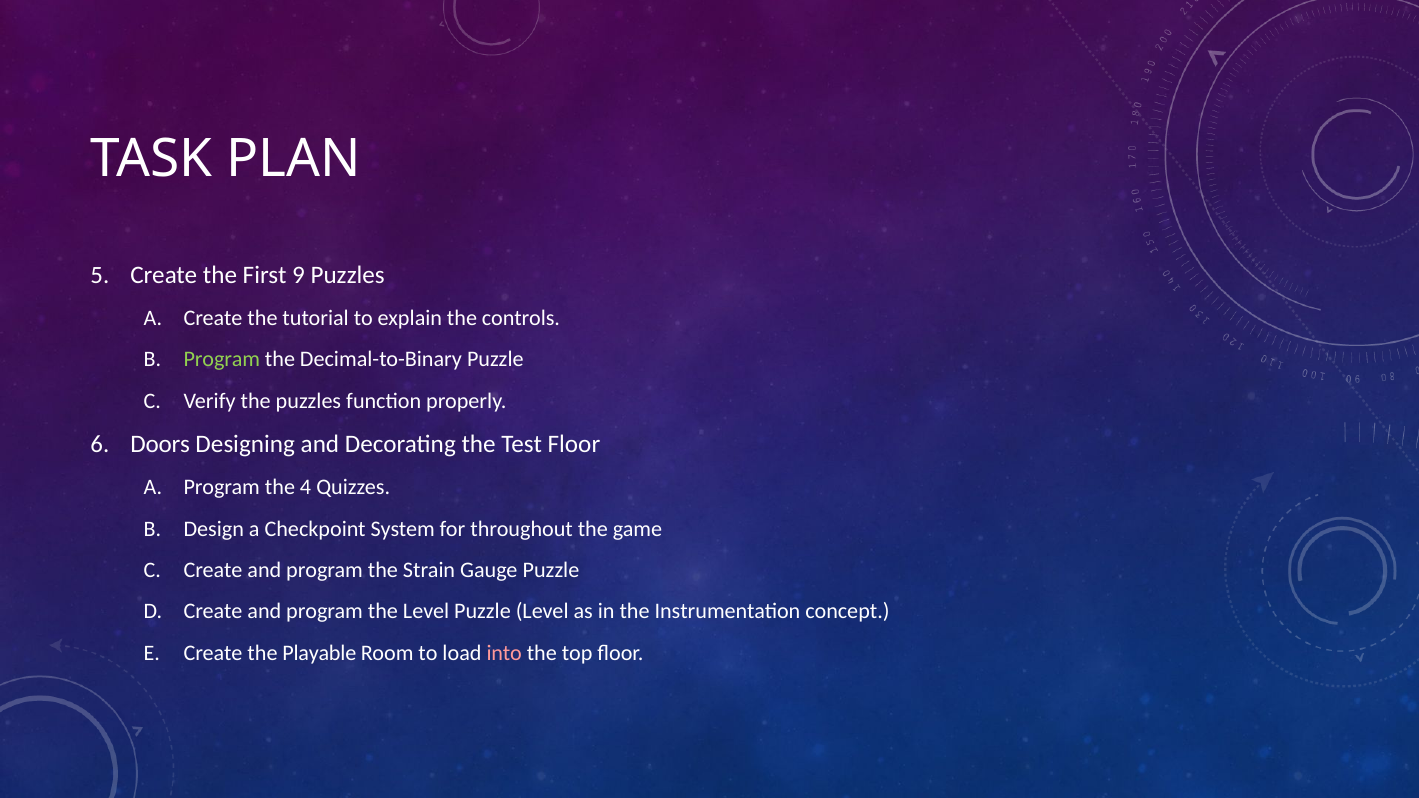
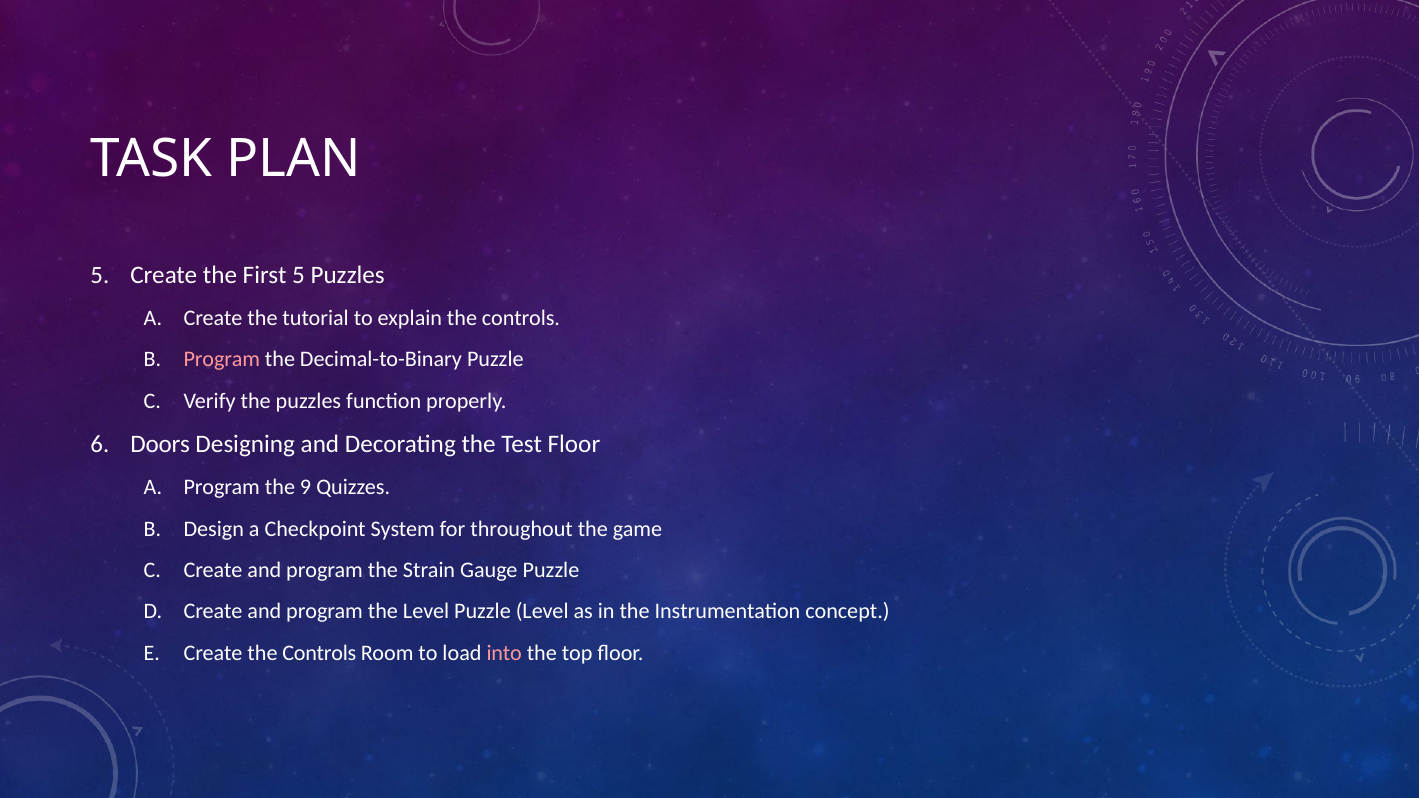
First 9: 9 -> 5
Program at (222, 360) colour: light green -> pink
4: 4 -> 9
Create the Playable: Playable -> Controls
